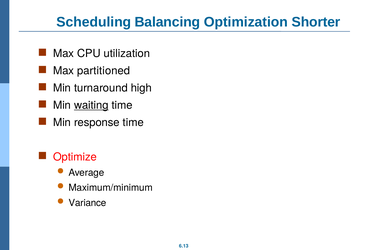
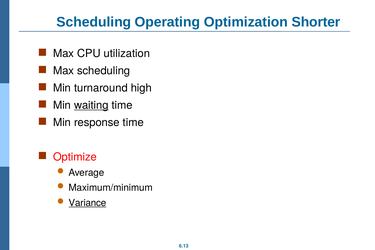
Balancing: Balancing -> Operating
Max partitioned: partitioned -> scheduling
Variance underline: none -> present
